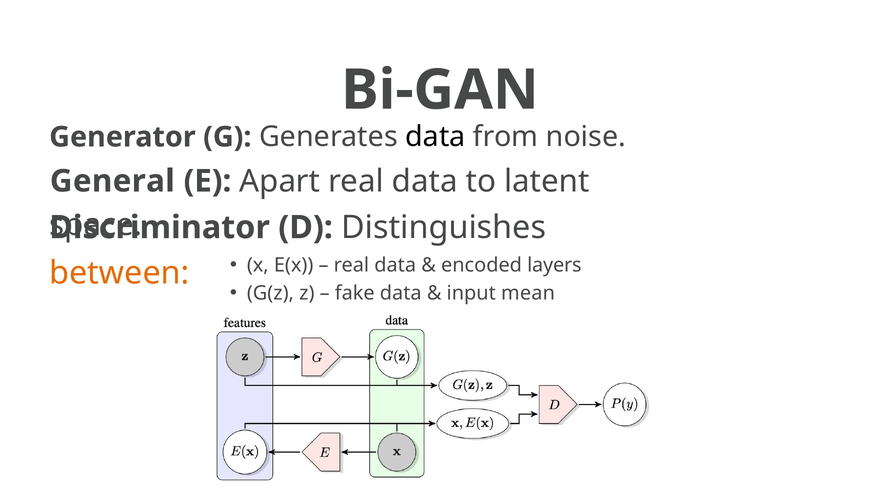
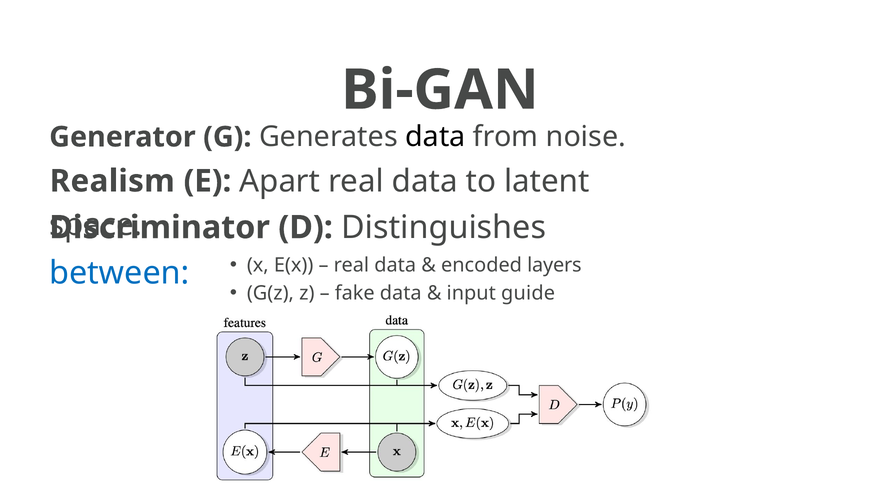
General: General -> Realism
between colour: orange -> blue
mean: mean -> guide
